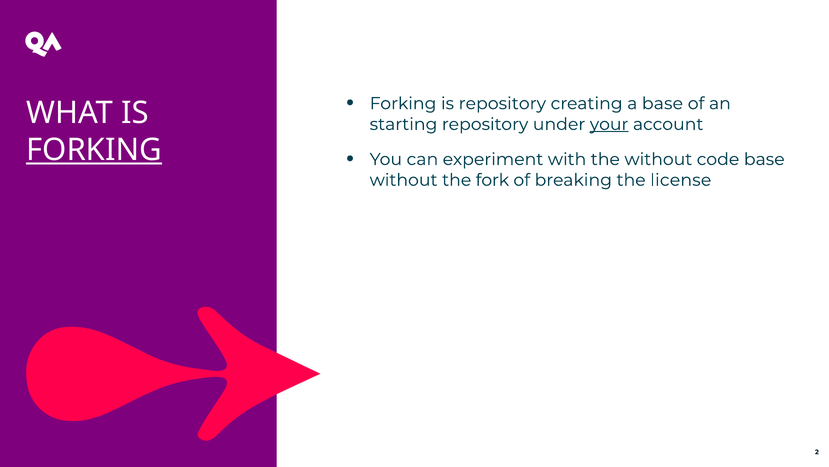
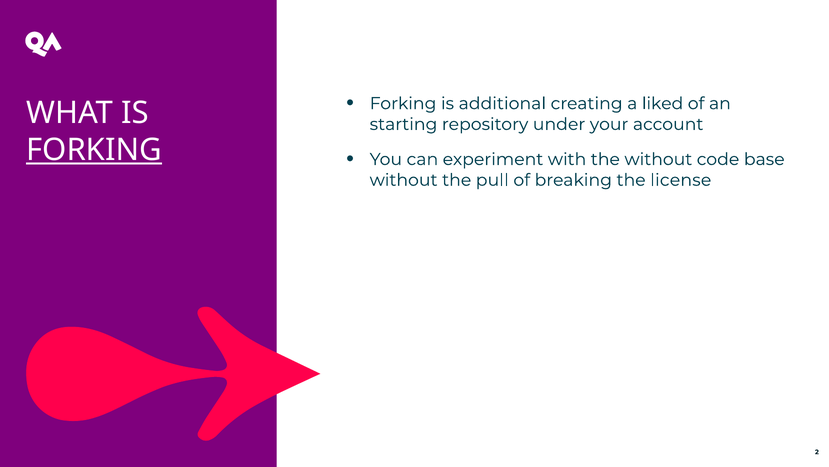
is repository: repository -> additional
a base: base -> liked
your underline: present -> none
fork: fork -> pull
